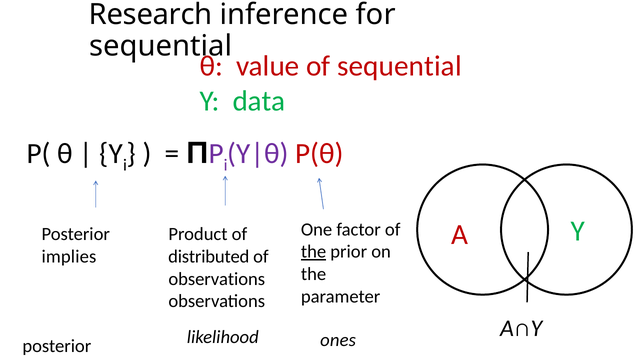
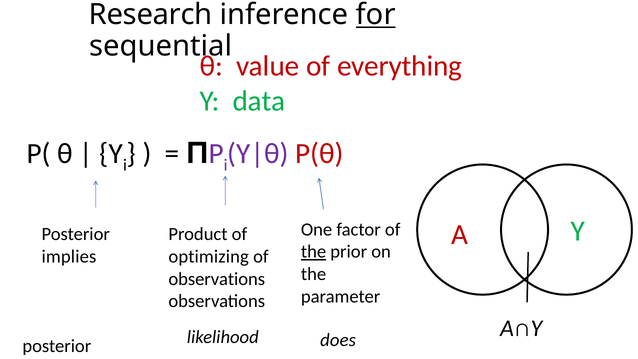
for underline: none -> present
of sequential: sequential -> everything
distributed: distributed -> optimizing
ones: ones -> does
